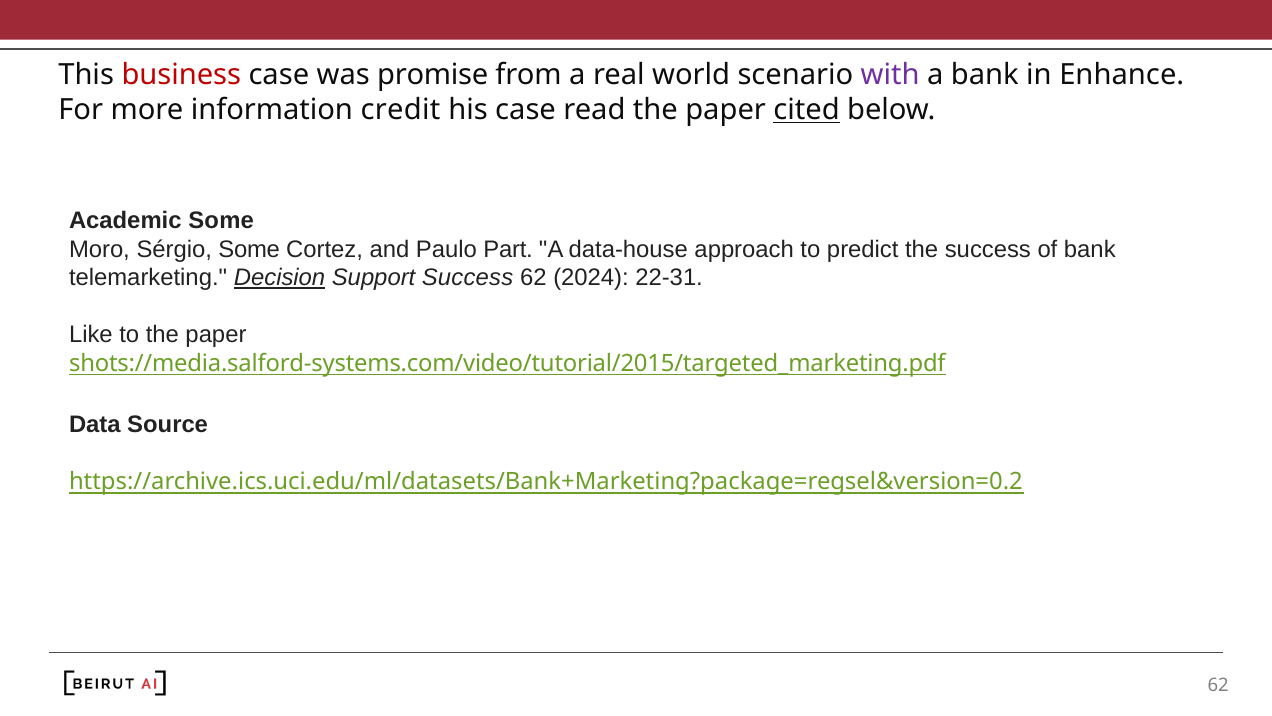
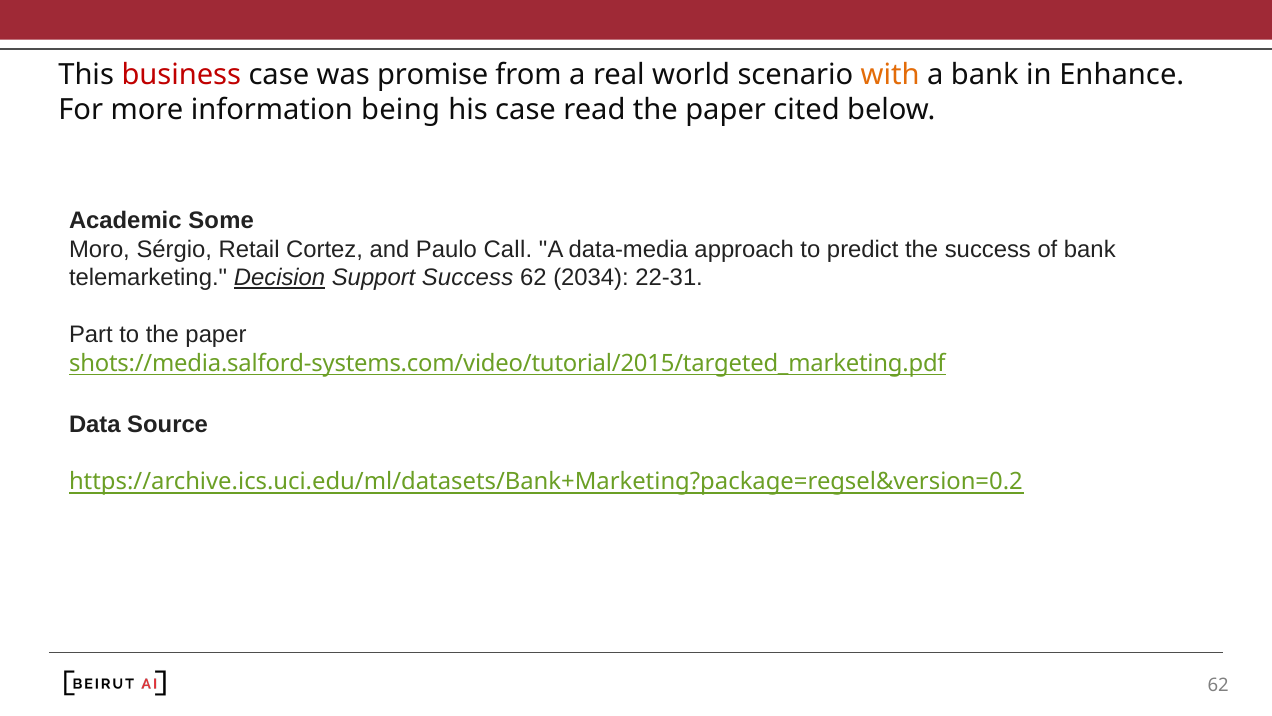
with colour: purple -> orange
credit: credit -> being
cited underline: present -> none
Sérgio Some: Some -> Retail
Part: Part -> Call
data-house: data-house -> data-media
2024: 2024 -> 2034
Like: Like -> Part
